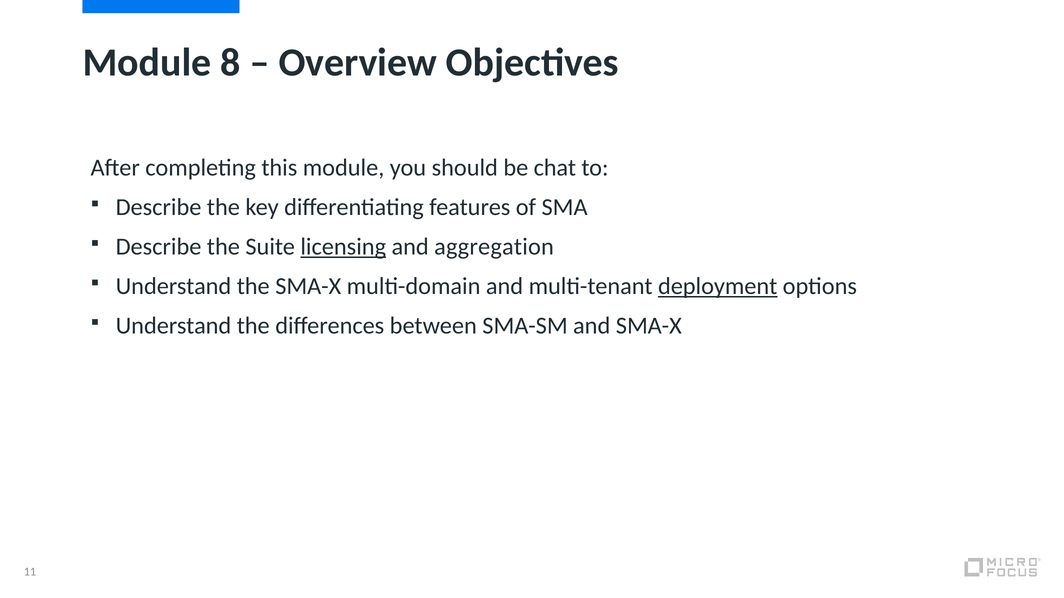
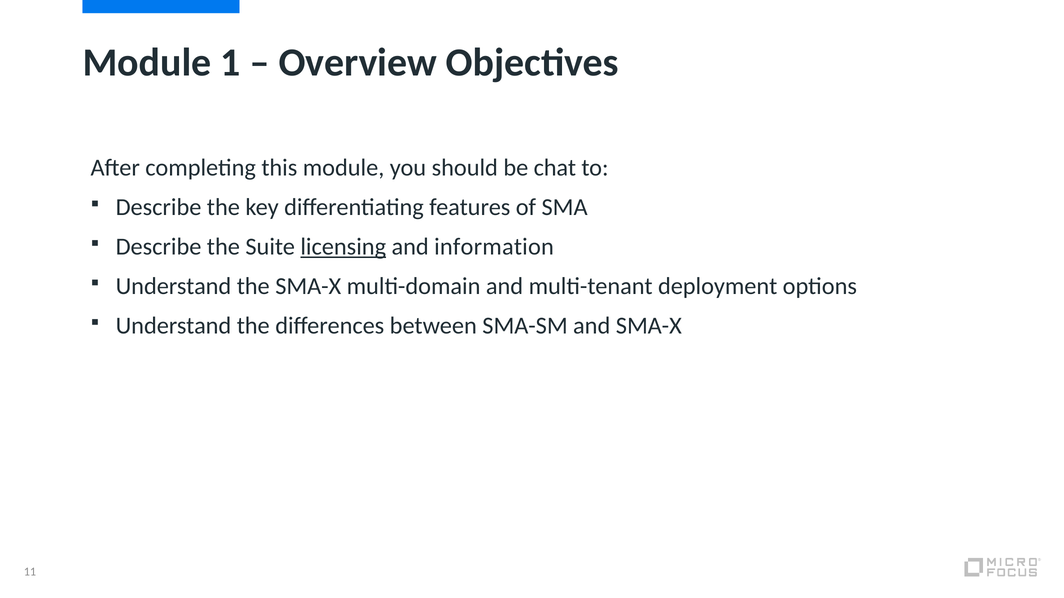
8: 8 -> 1
aggregation: aggregation -> information
deployment underline: present -> none
